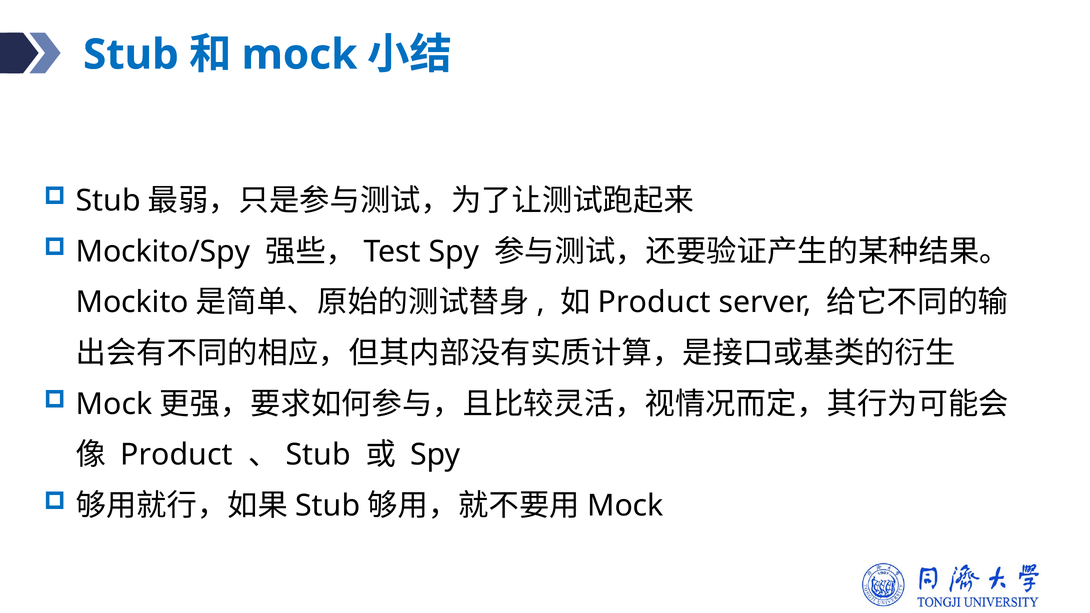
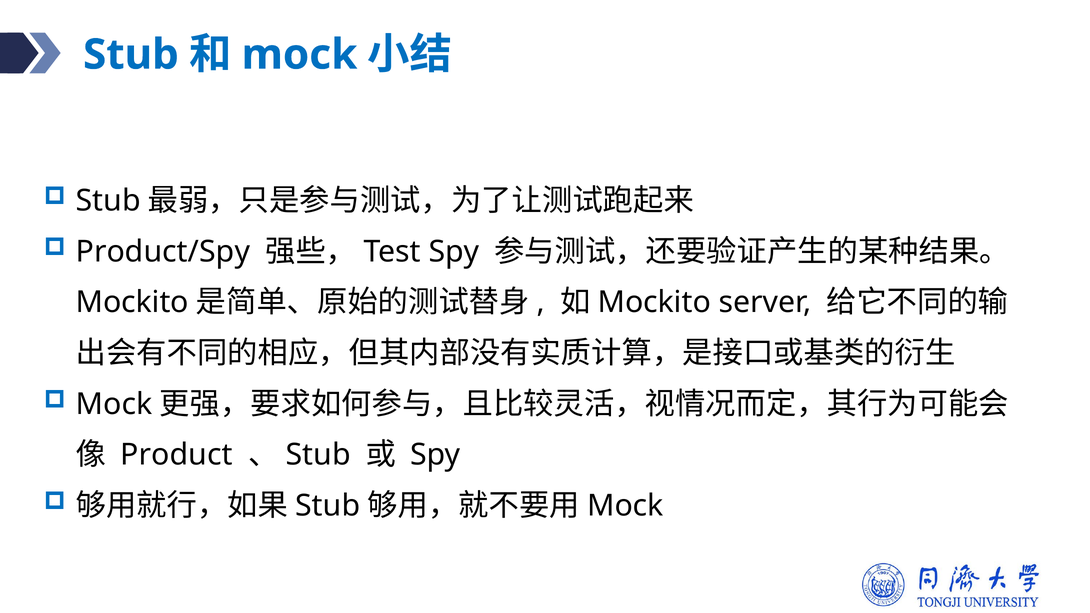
Mockito/Spy: Mockito/Spy -> Product/Spy
Product at (654, 302): Product -> Mockito
